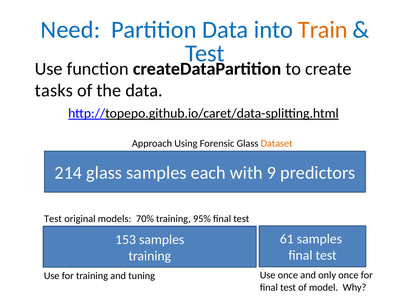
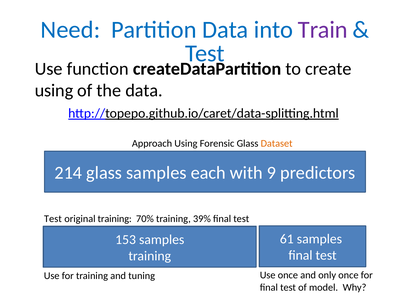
Train colour: orange -> purple
tasks at (54, 91): tasks -> using
original models: models -> training
95%: 95% -> 39%
